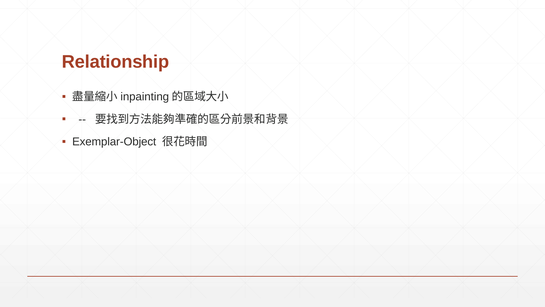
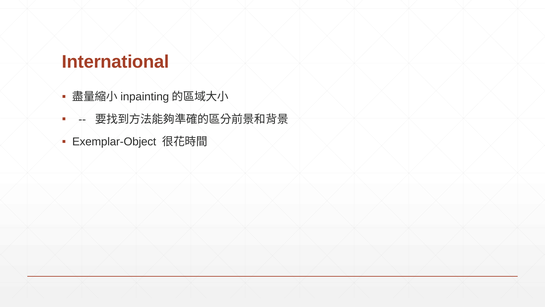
Relationship: Relationship -> International
